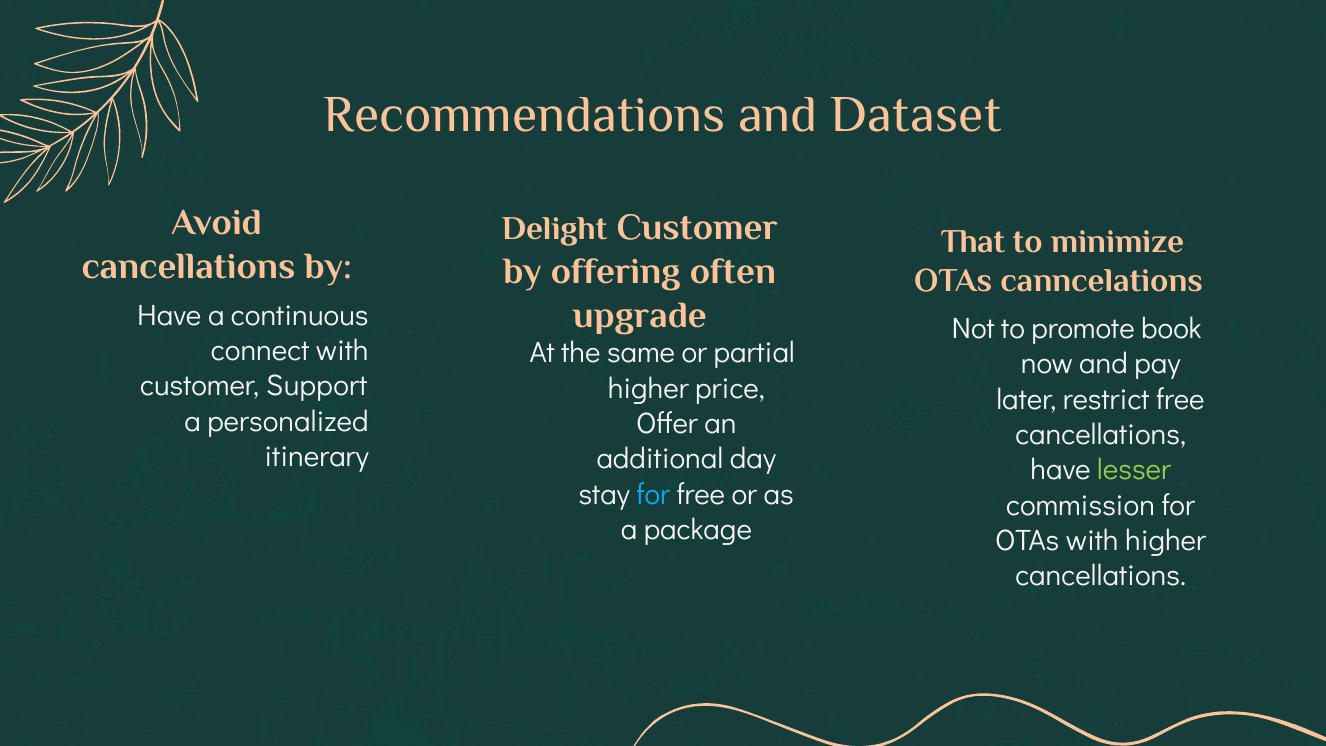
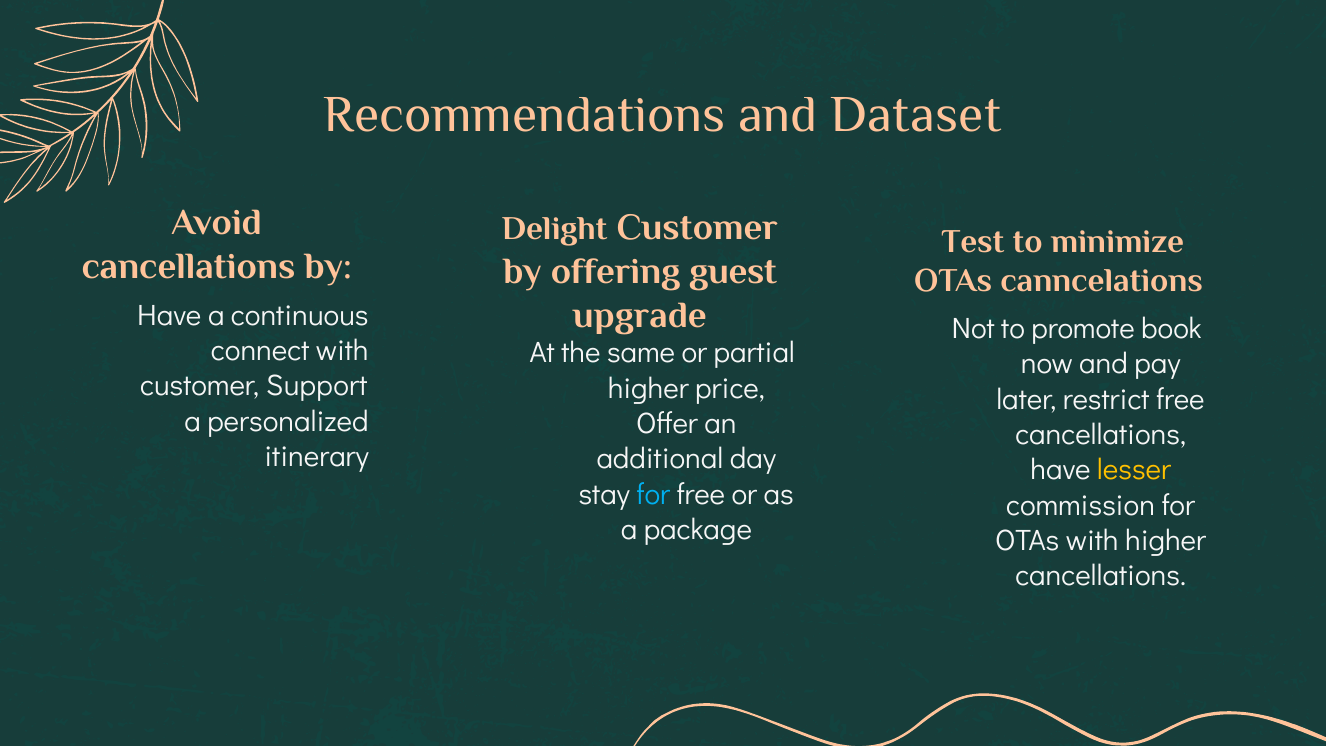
That: That -> Test
often: often -> guest
lesser colour: light green -> yellow
